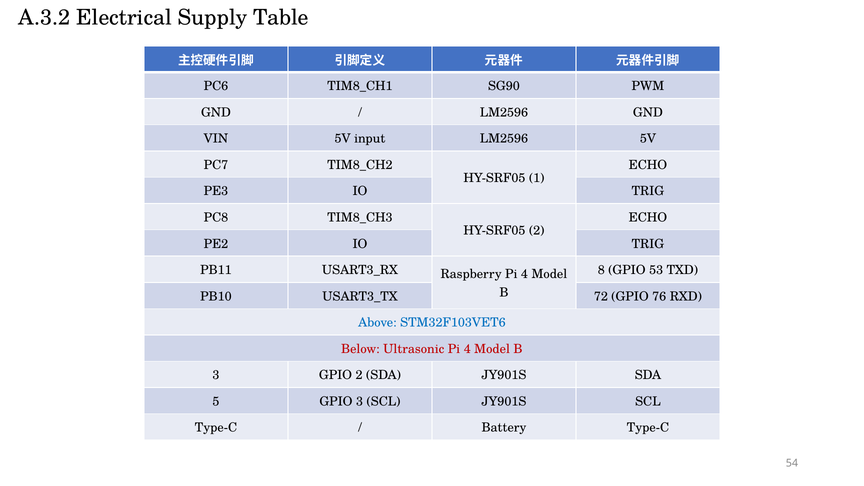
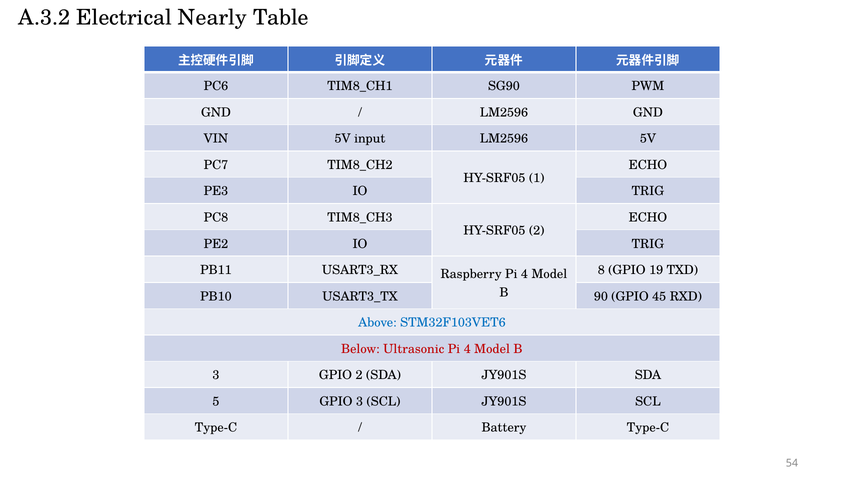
Supply: Supply -> Nearly
53: 53 -> 19
72: 72 -> 90
76: 76 -> 45
